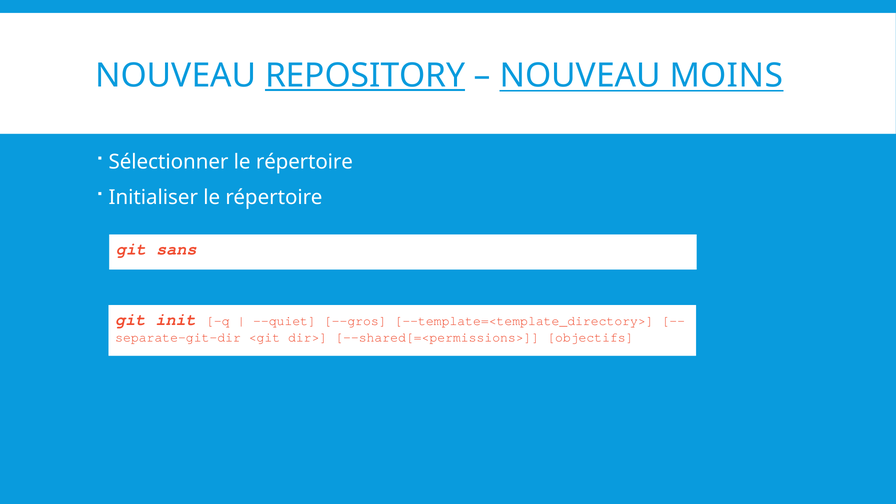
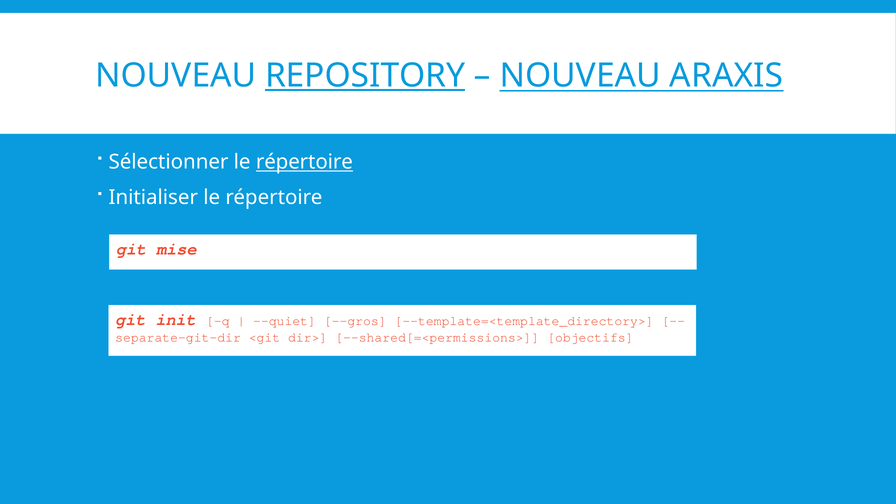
MOINS: MOINS -> ARAXIS
répertoire at (304, 162) underline: none -> present
sans: sans -> mise
